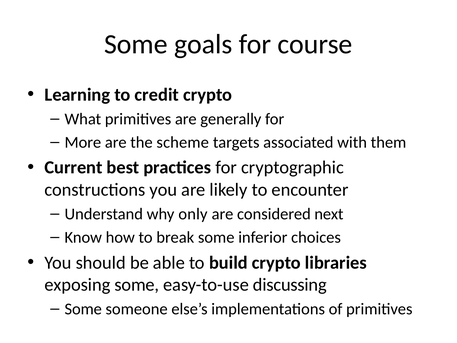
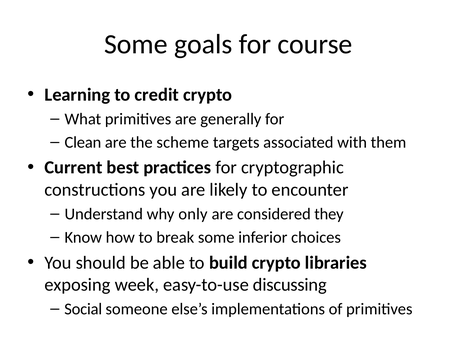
More: More -> Clean
next: next -> they
exposing some: some -> week
Some at (83, 309): Some -> Social
